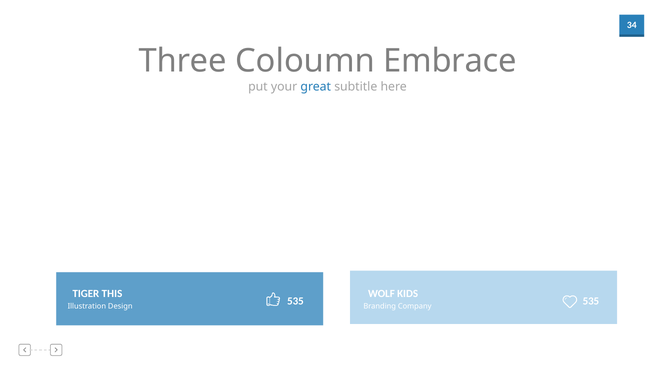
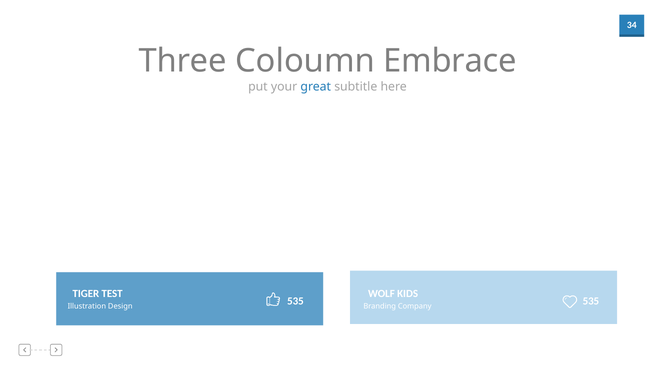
THIS: THIS -> TEST
